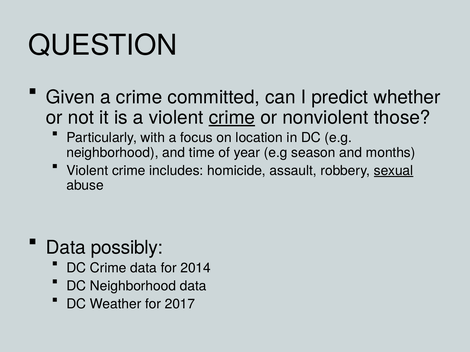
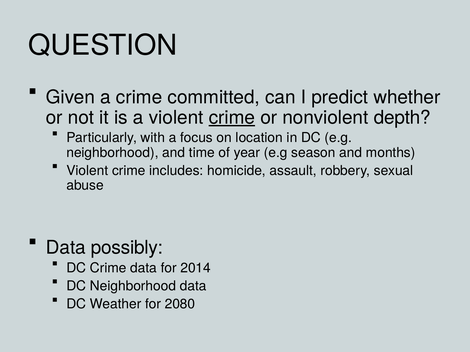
those: those -> depth
sexual underline: present -> none
2017: 2017 -> 2080
